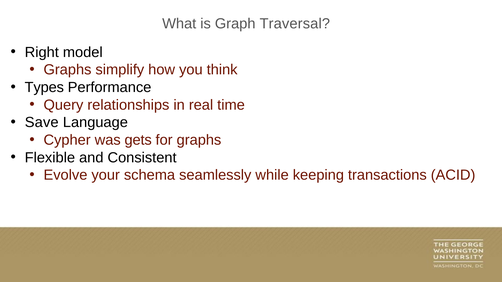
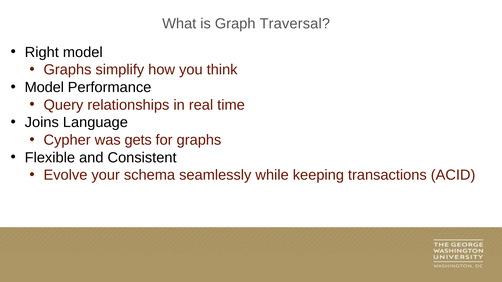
Types at (44, 87): Types -> Model
Save: Save -> Joins
